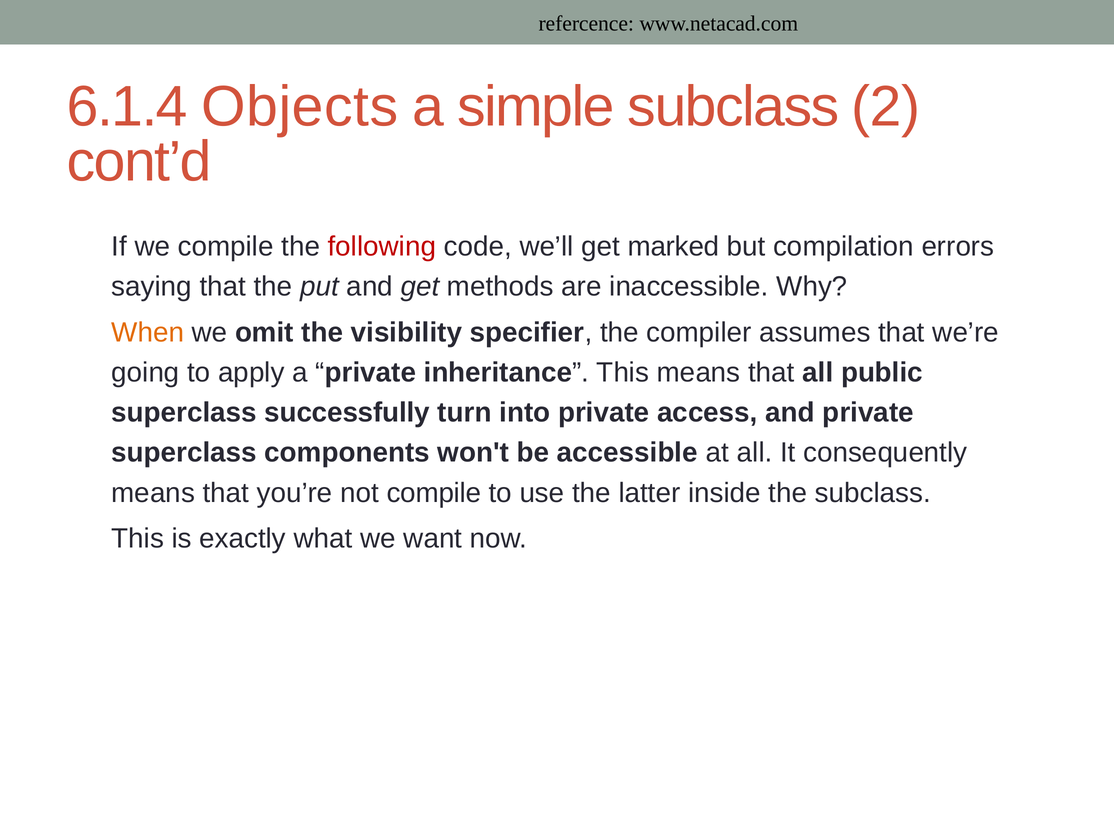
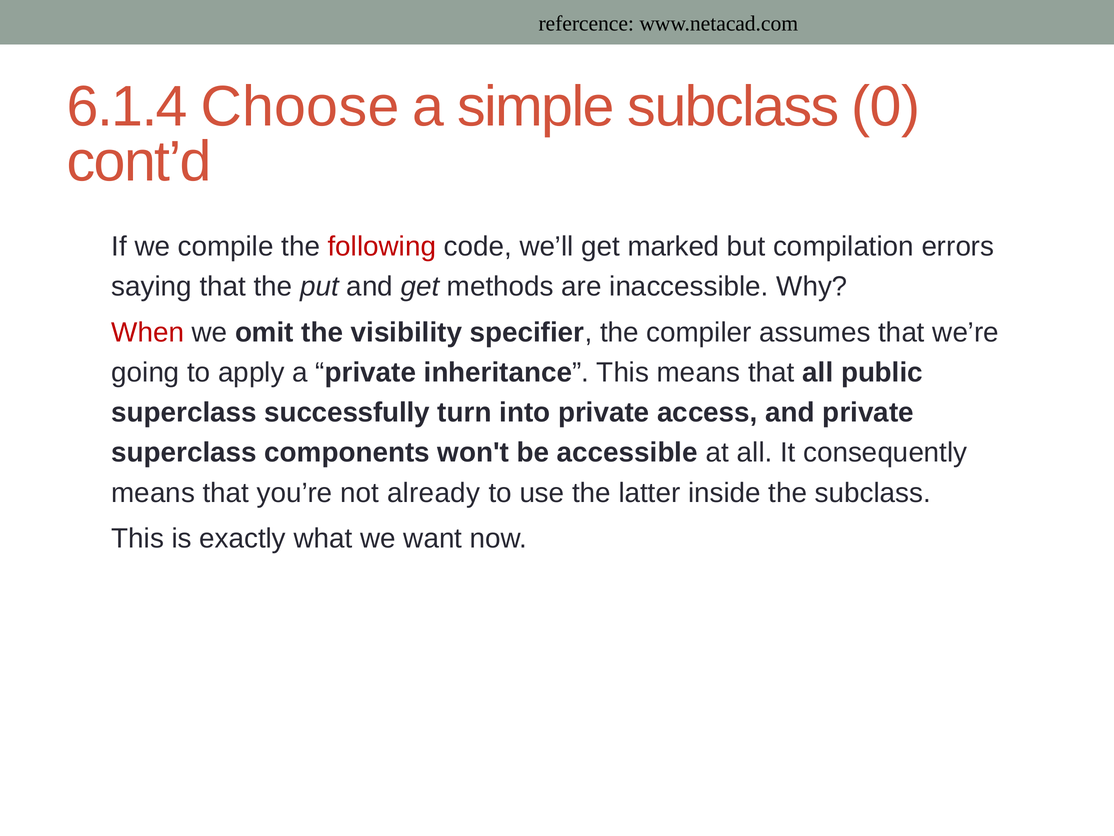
Objects: Objects -> Choose
2: 2 -> 0
When colour: orange -> red
not compile: compile -> already
